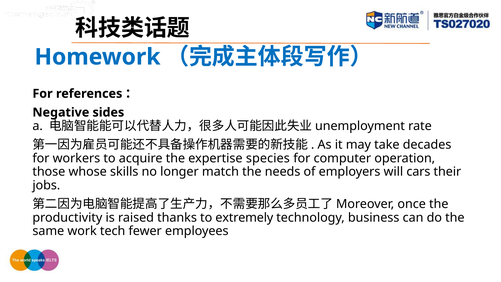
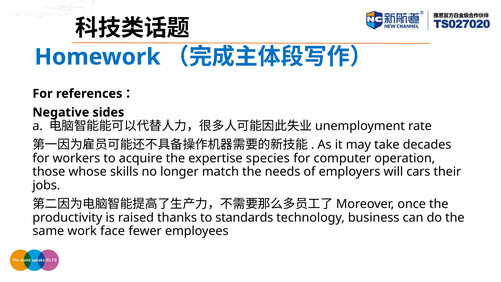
extremely: extremely -> standards
tech: tech -> face
